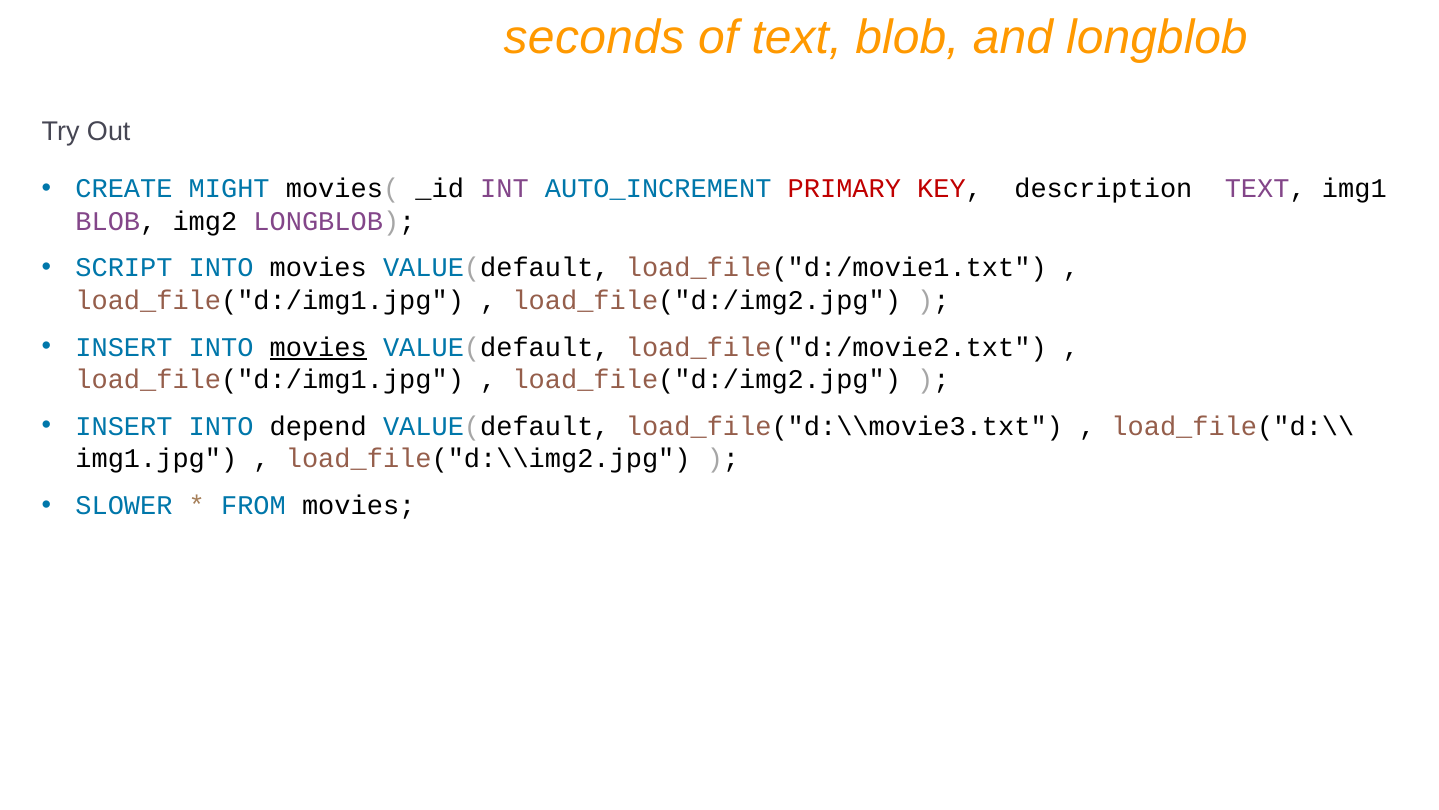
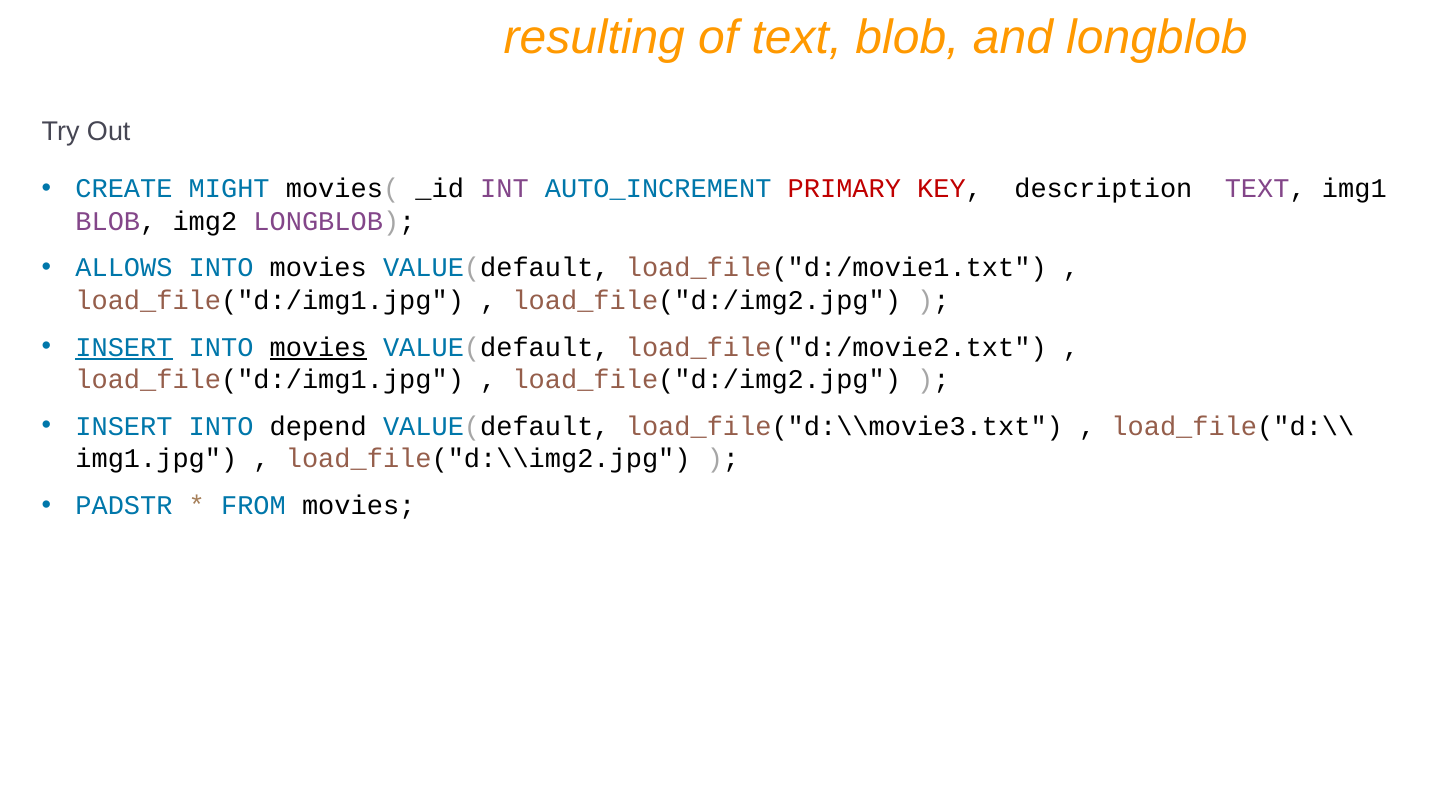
seconds: seconds -> resulting
SCRIPT: SCRIPT -> ALLOWS
INSERT at (124, 347) underline: none -> present
SLOWER: SLOWER -> PADSTR
